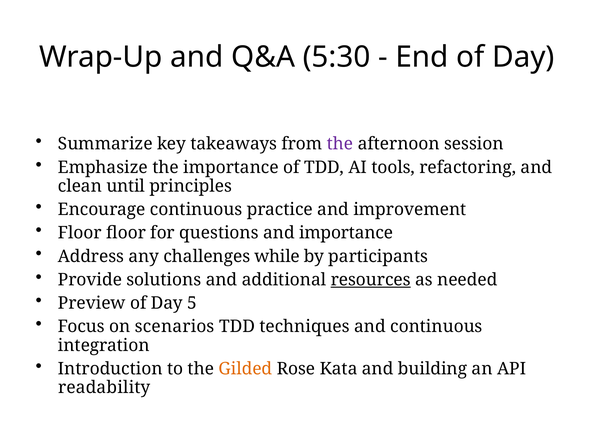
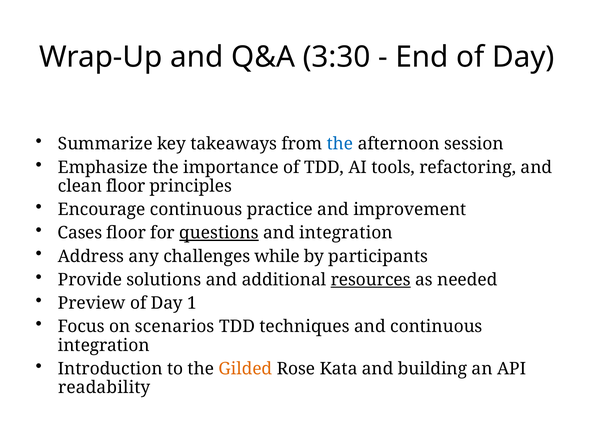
5:30: 5:30 -> 3:30
the at (340, 144) colour: purple -> blue
clean until: until -> floor
Floor at (80, 233): Floor -> Cases
questions underline: none -> present
and importance: importance -> integration
5: 5 -> 1
